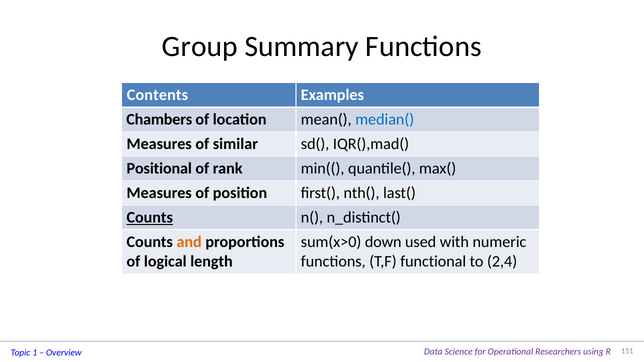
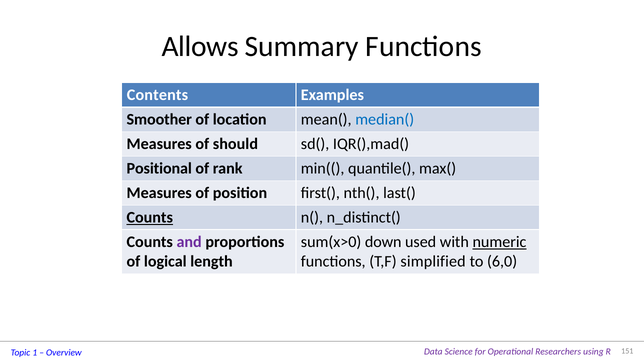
Group: Group -> Allows
Chambers: Chambers -> Smoother
similar: similar -> should
and colour: orange -> purple
numeric underline: none -> present
functional: functional -> simplified
2,4: 2,4 -> 6,0
